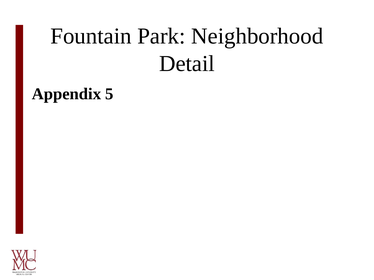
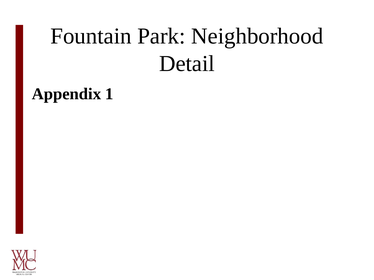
5: 5 -> 1
